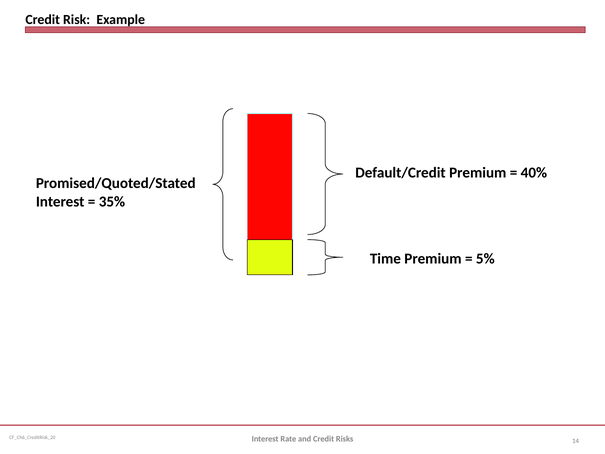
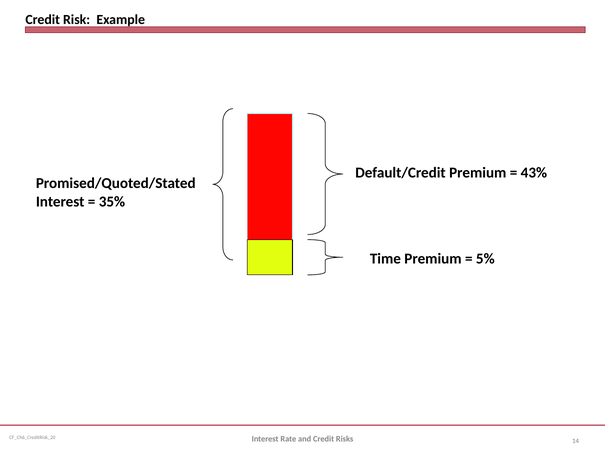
40%: 40% -> 43%
